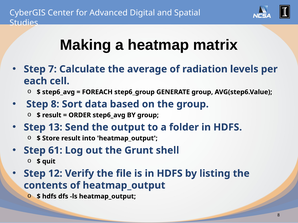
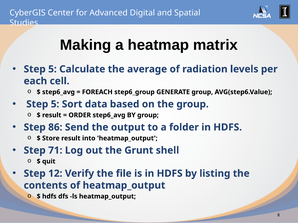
7 at (52, 69): 7 -> 5
8 at (55, 104): 8 -> 5
13: 13 -> 86
61: 61 -> 71
